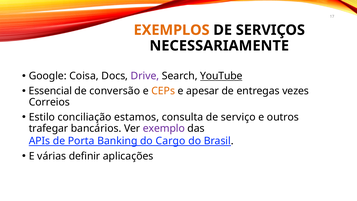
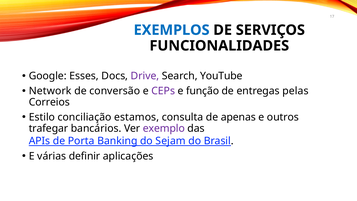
EXEMPLOS colour: orange -> blue
NECESSARIAMENTE: NECESSARIAMENTE -> FUNCIONALIDADES
Coisa: Coisa -> Esses
YouTube underline: present -> none
Essencial: Essencial -> Network
CEPs colour: orange -> purple
apesar: apesar -> função
vezes: vezes -> pelas
serviço: serviço -> apenas
Cargo: Cargo -> Sejam
